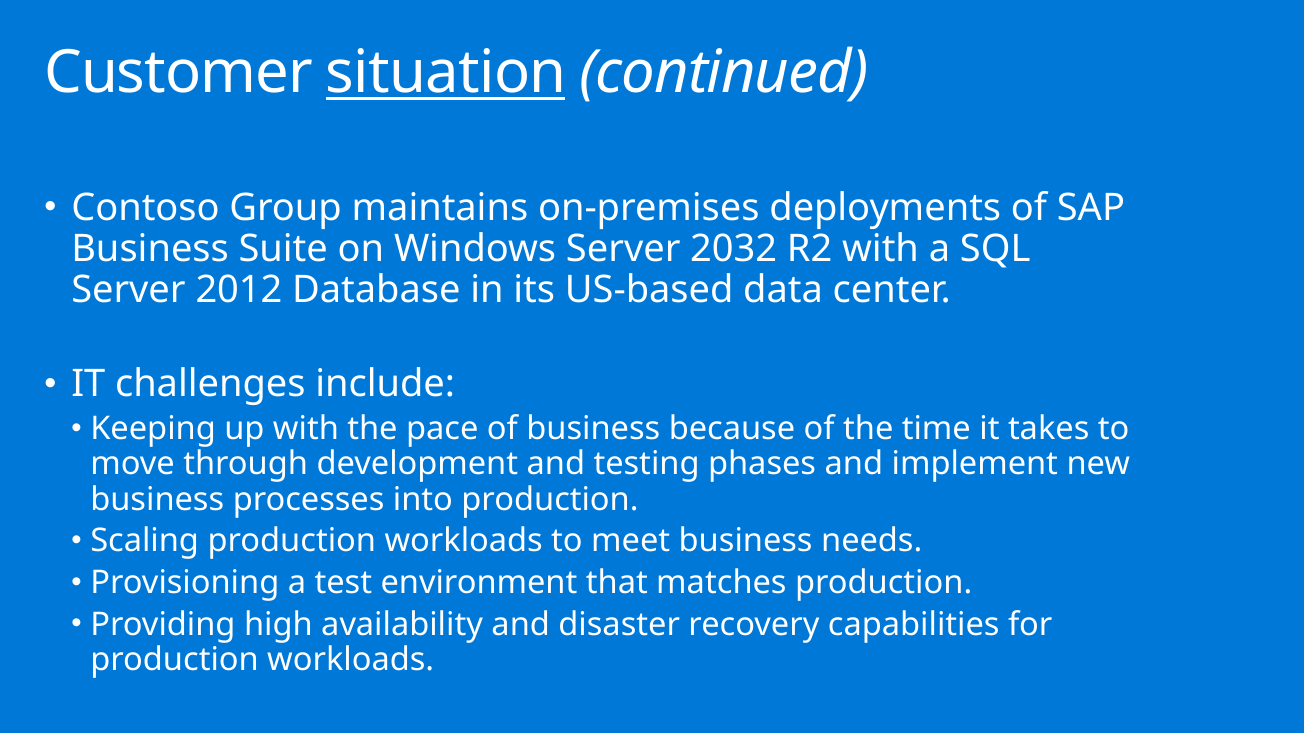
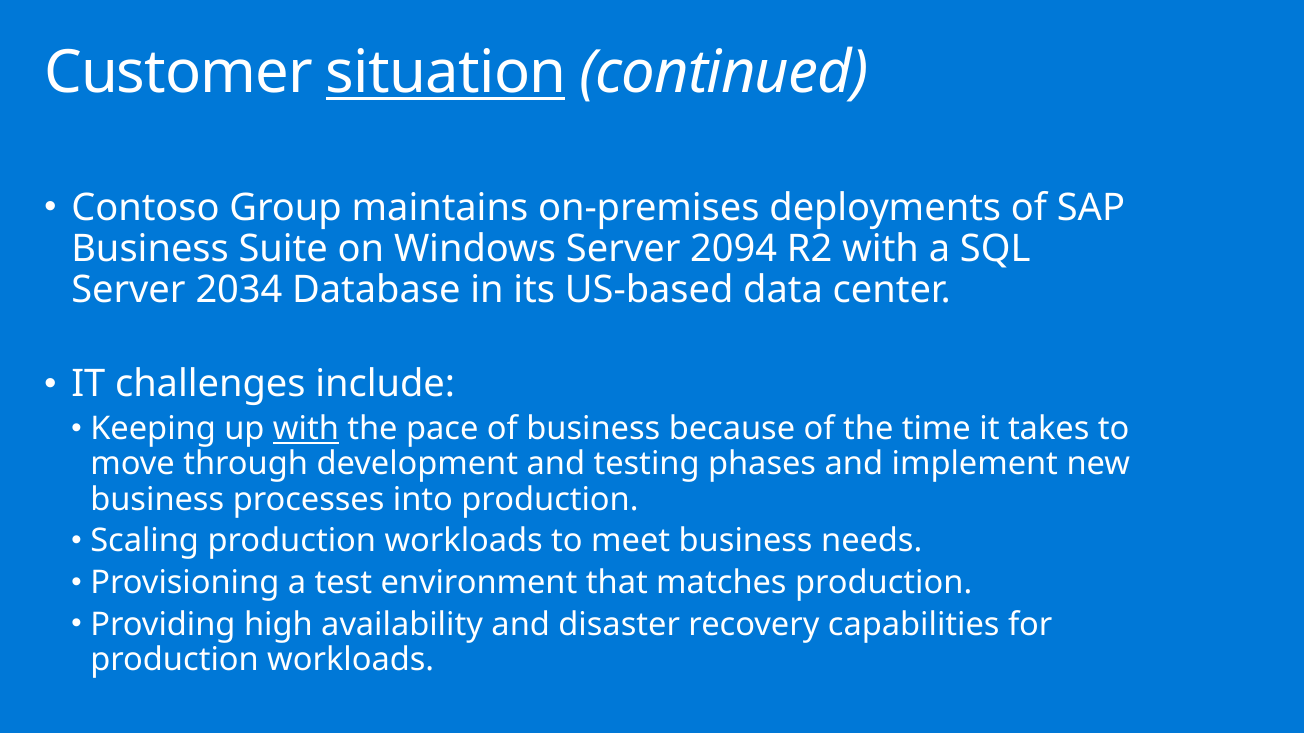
2032: 2032 -> 2094
2012: 2012 -> 2034
with at (306, 429) underline: none -> present
